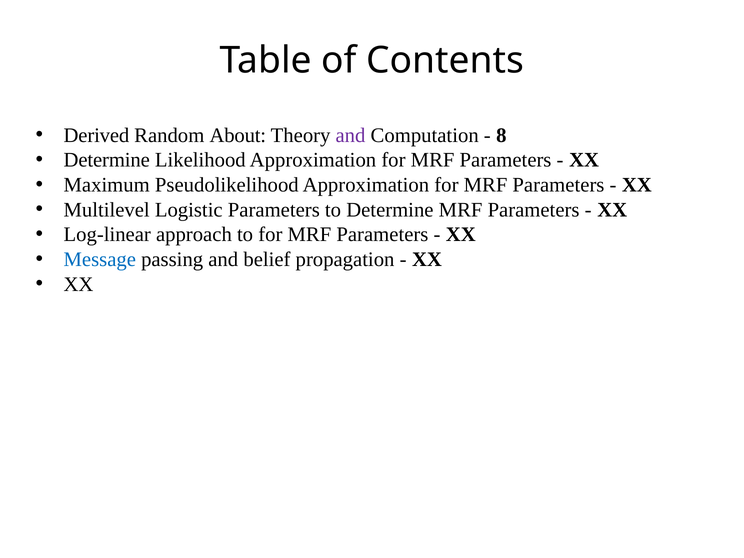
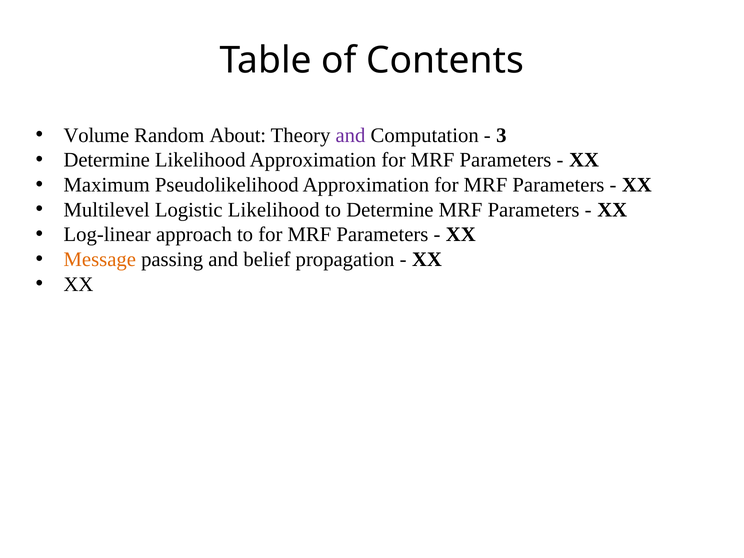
Derived: Derived -> Volume
8: 8 -> 3
Logistic Parameters: Parameters -> Likelihood
Message colour: blue -> orange
